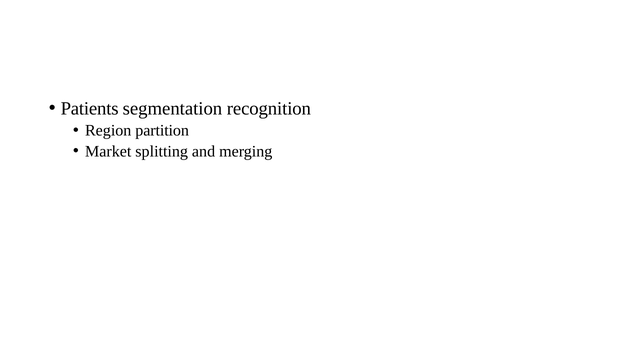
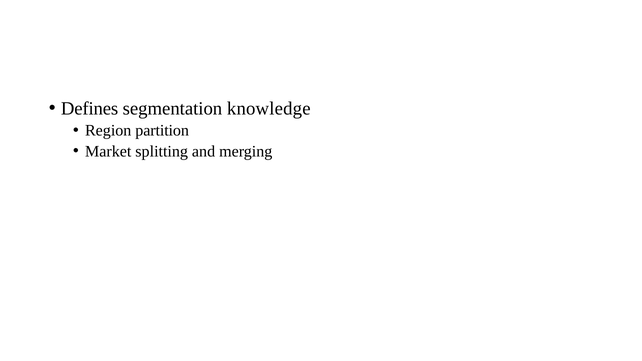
Patients: Patients -> Defines
recognition: recognition -> knowledge
